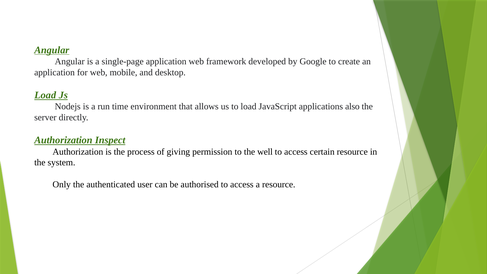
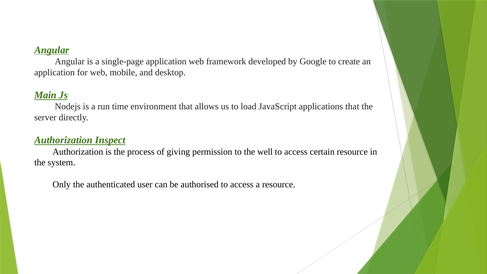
Load at (45, 95): Load -> Main
applications also: also -> that
